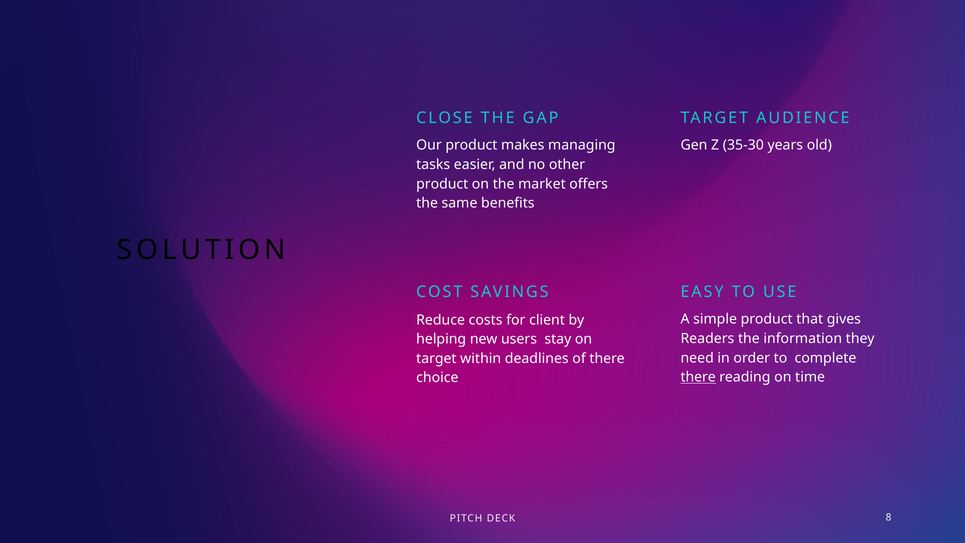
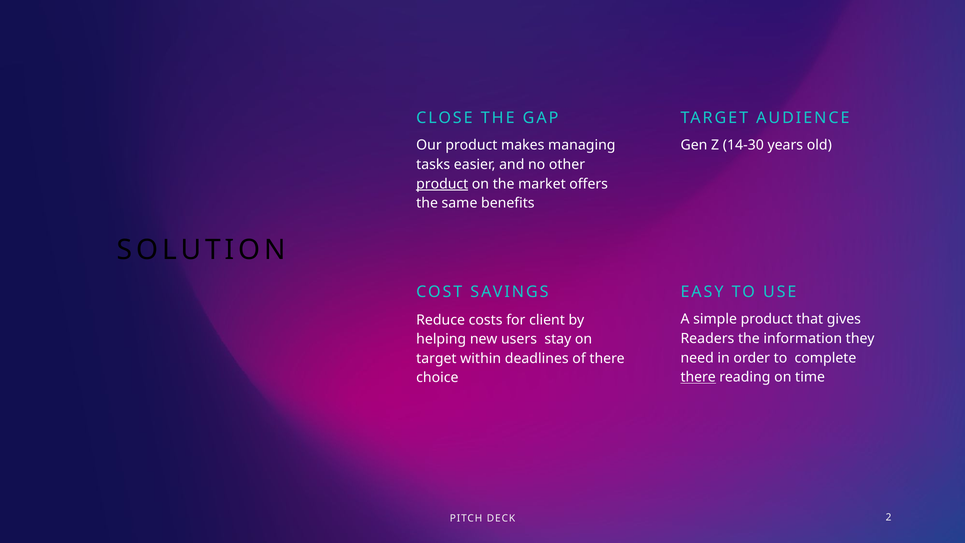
35-30: 35-30 -> 14-30
product at (442, 184) underline: none -> present
8: 8 -> 2
